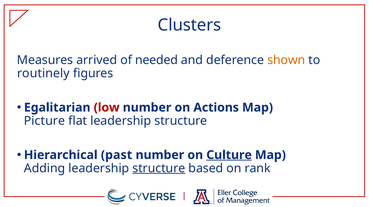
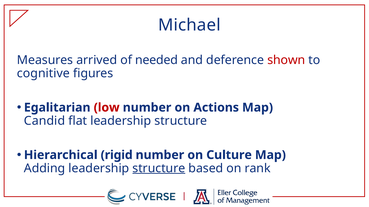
Clusters: Clusters -> Michael
shown colour: orange -> red
routinely: routinely -> cognitive
Picture: Picture -> Candid
past: past -> rigid
Culture underline: present -> none
